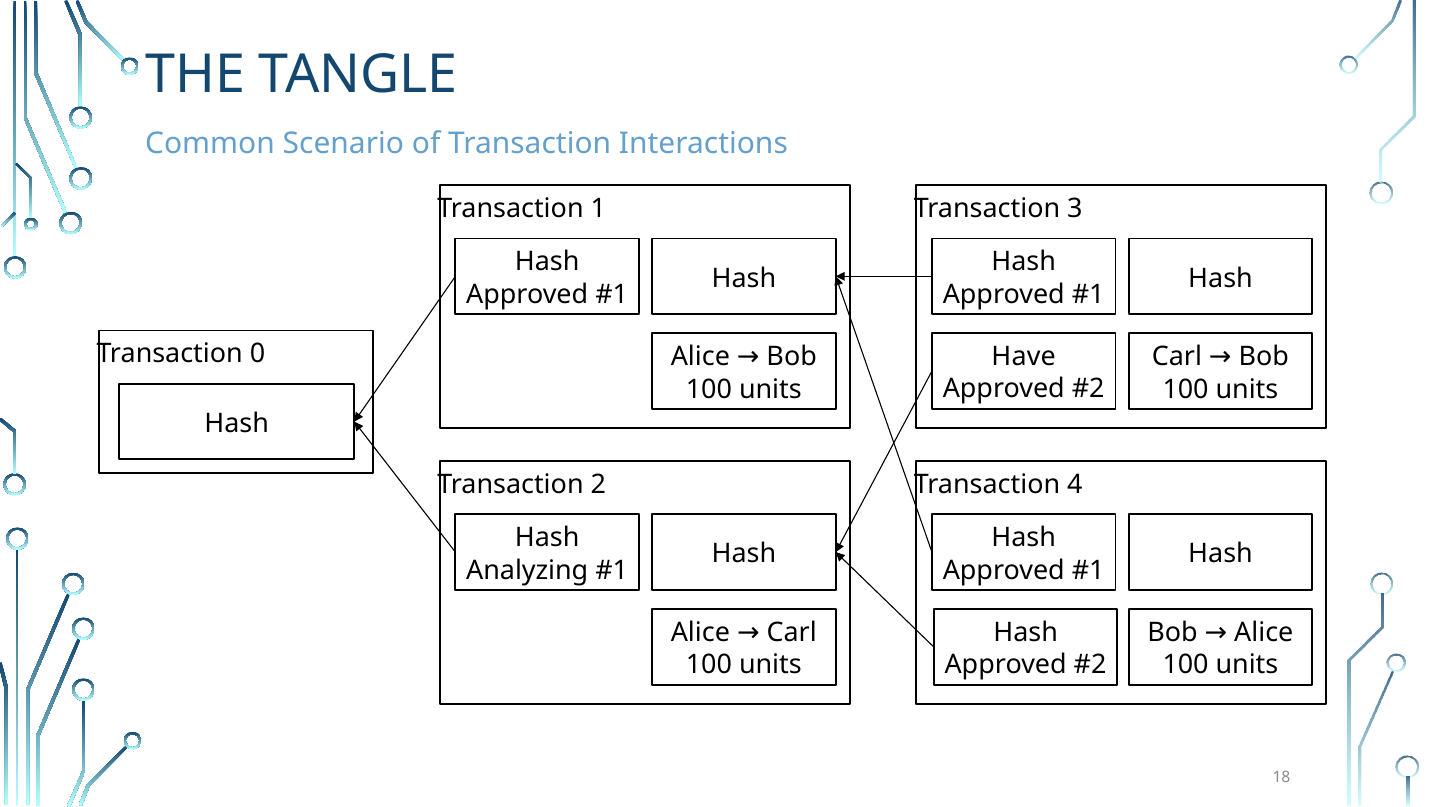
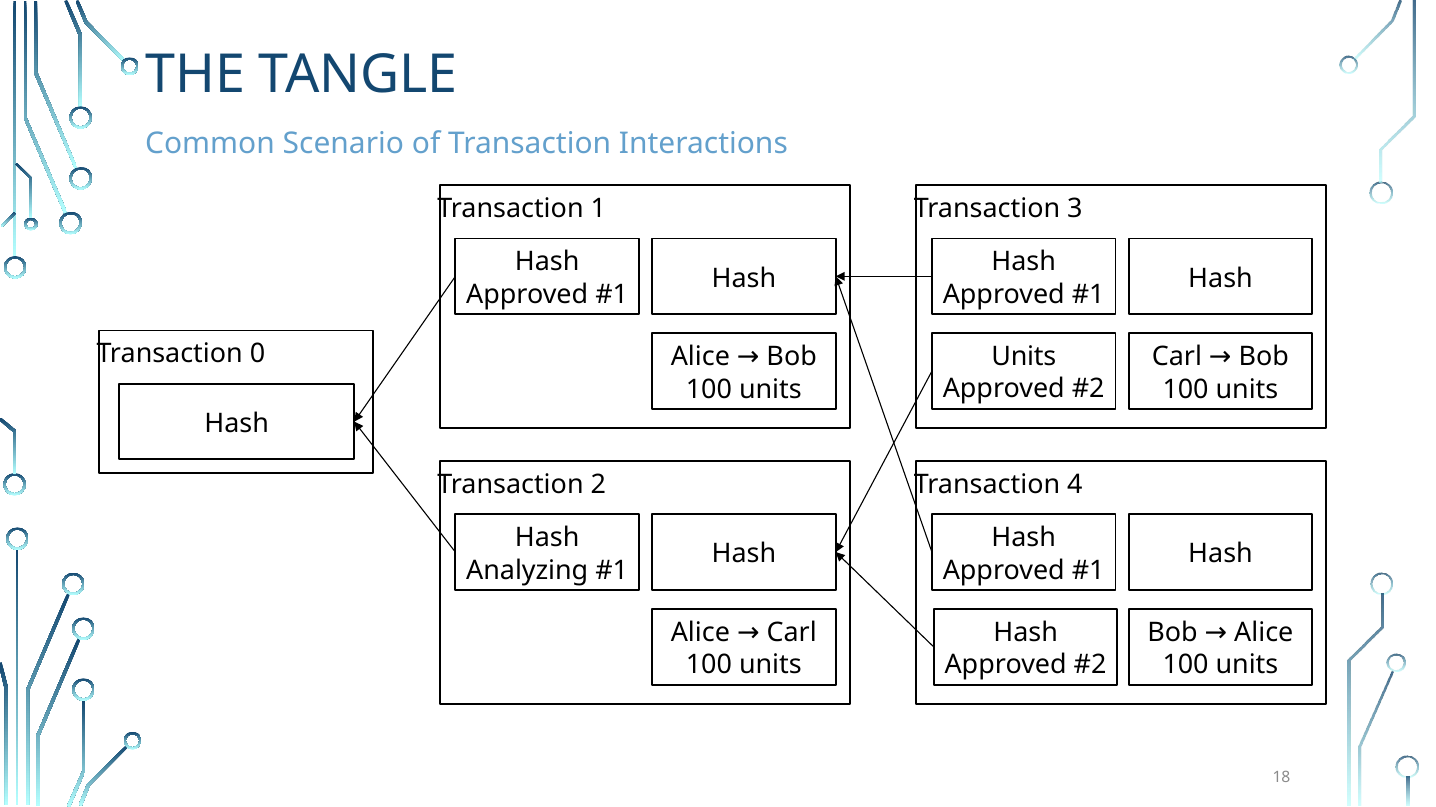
Have at (1024, 357): Have -> Units
